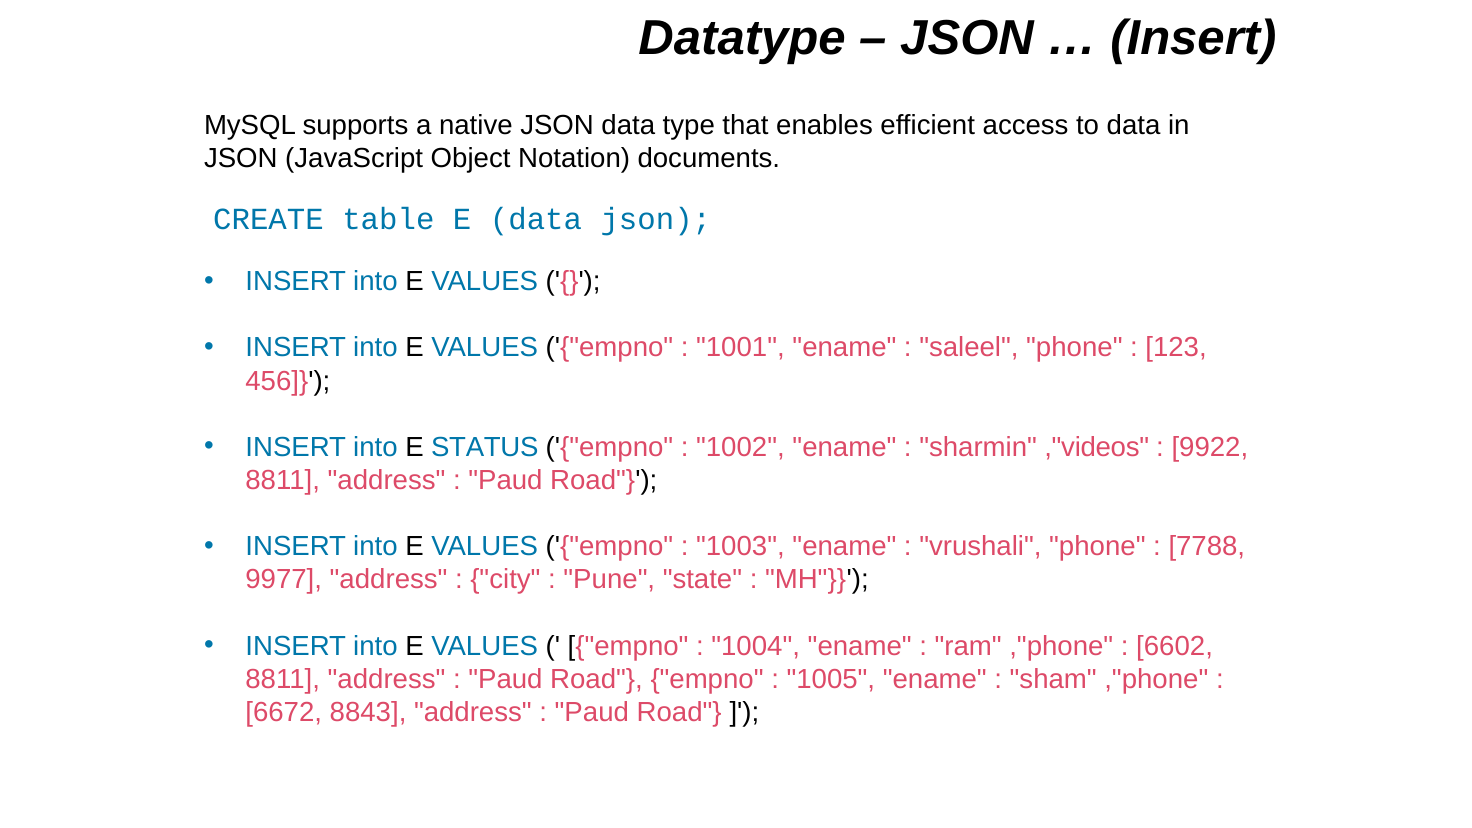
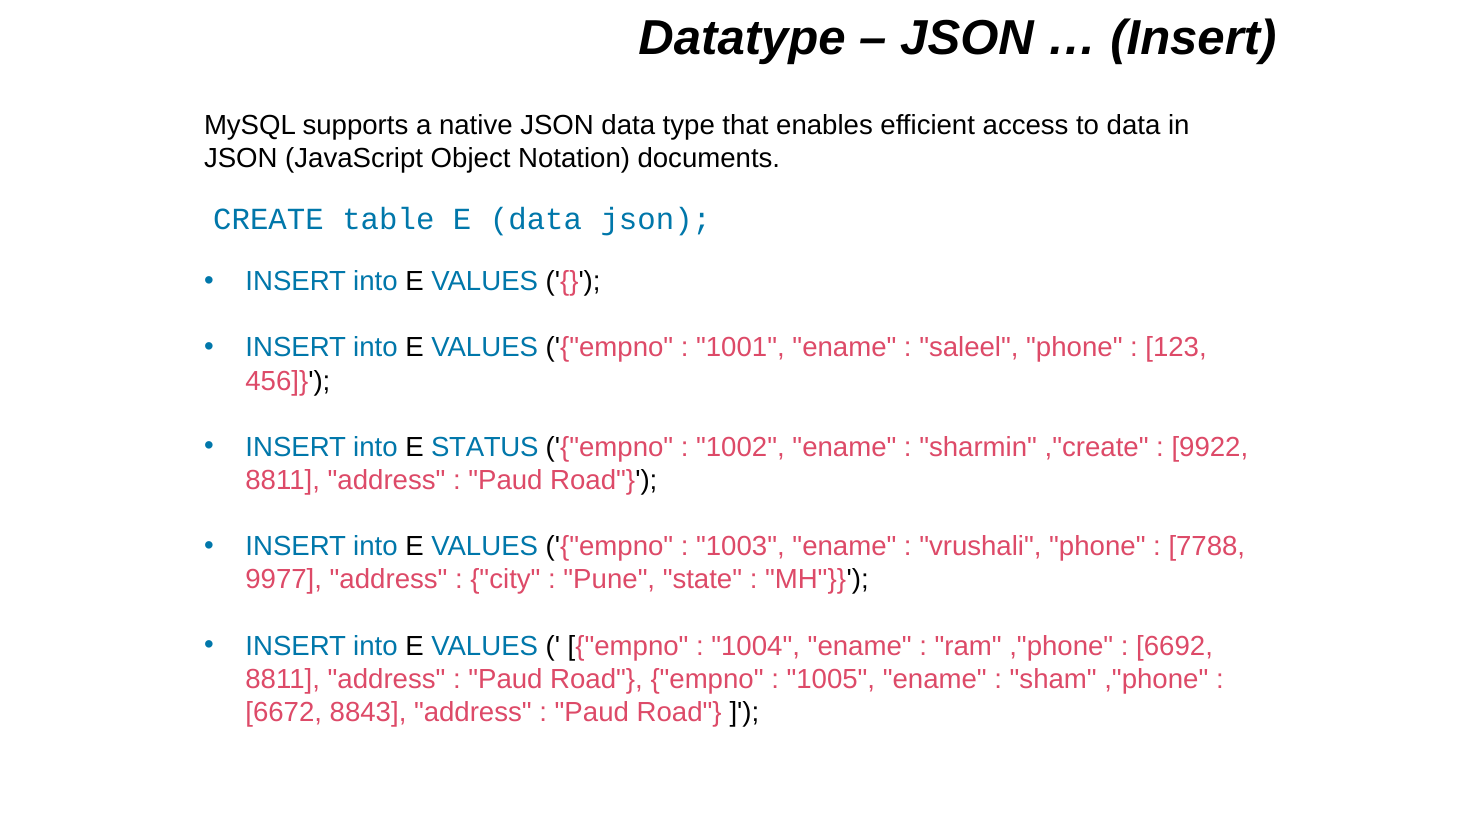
,"videos: ,"videos -> ,"create
6602: 6602 -> 6692
